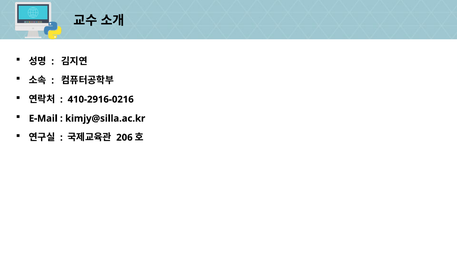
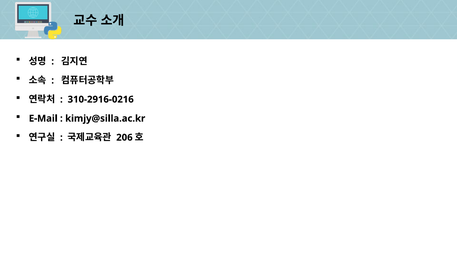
410-2916-0216: 410-2916-0216 -> 310-2916-0216
